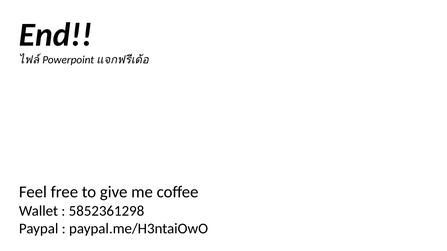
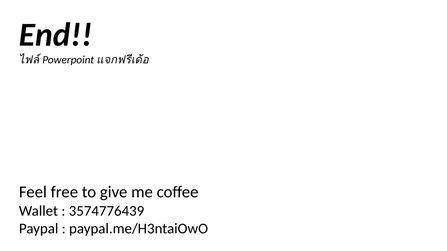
5852361298: 5852361298 -> 3574776439
